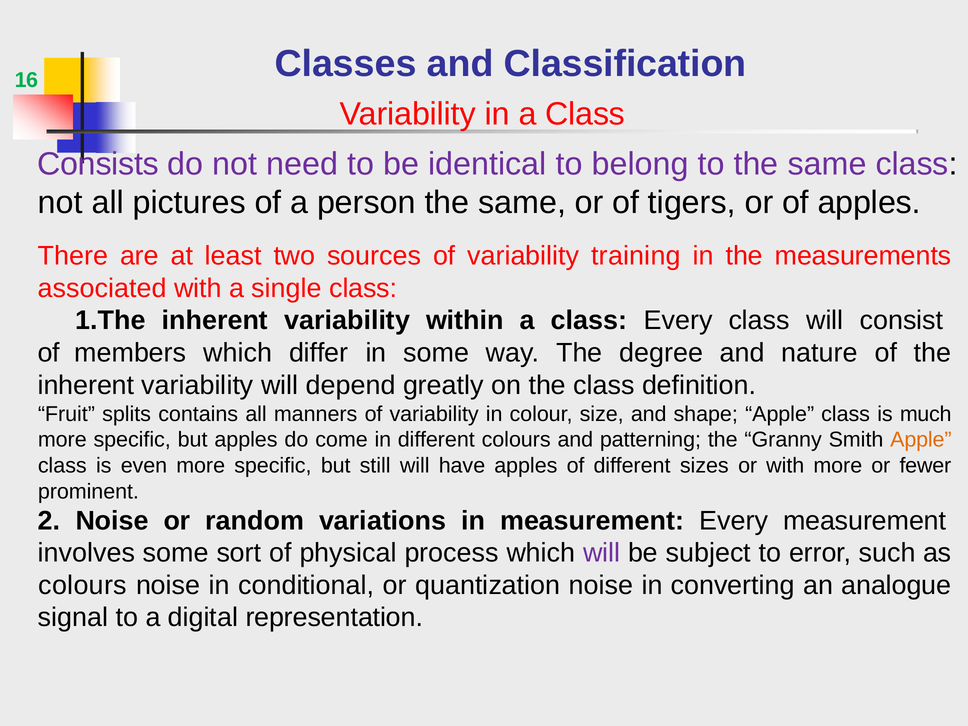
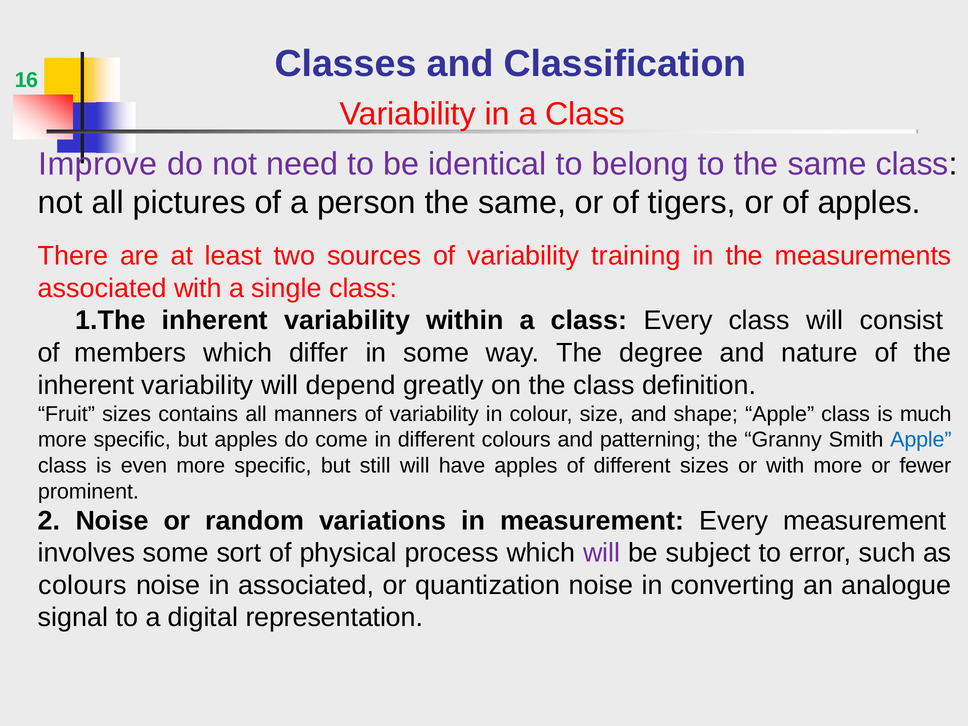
Consists: Consists -> Improve
Fruit splits: splits -> sizes
Apple at (921, 440) colour: orange -> blue
in conditional: conditional -> associated
